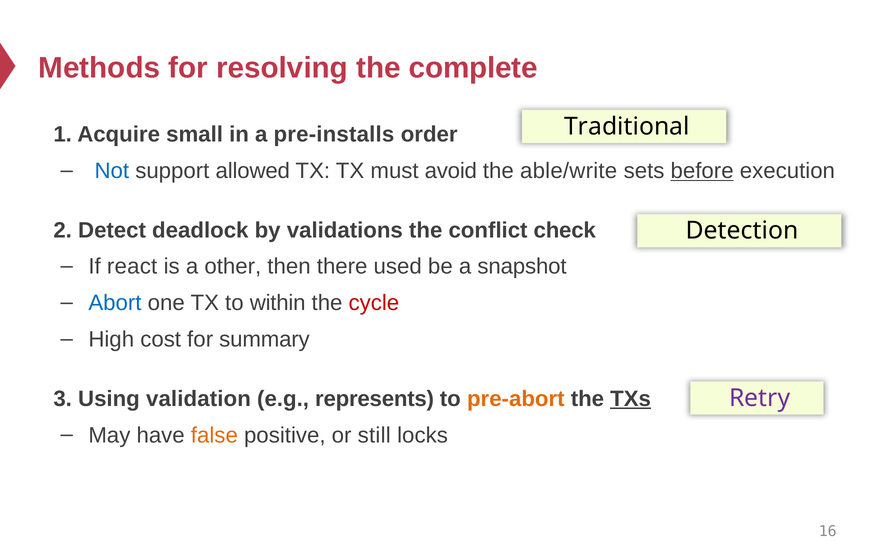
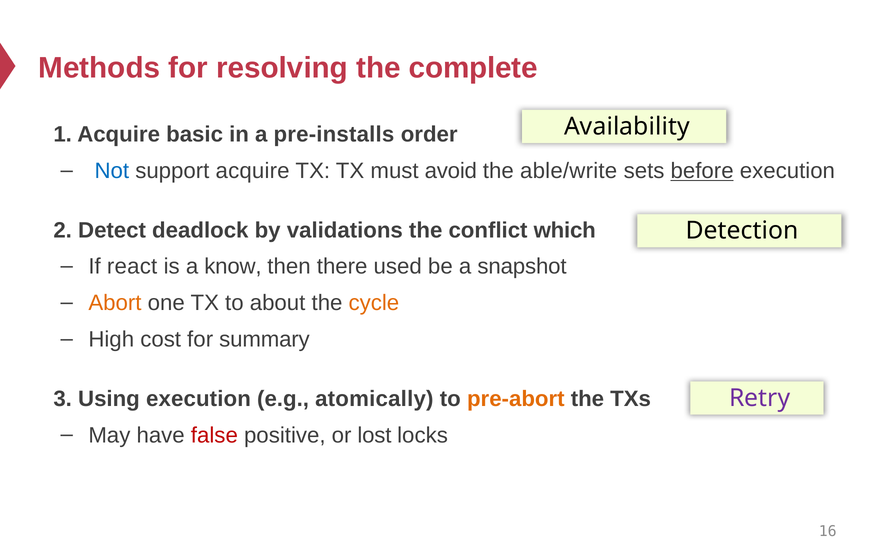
Traditional: Traditional -> Availability
small: small -> basic
support allowed: allowed -> acquire
check: check -> which
other: other -> know
Abort colour: blue -> orange
within: within -> about
cycle colour: red -> orange
Using validation: validation -> execution
represents: represents -> atomically
TXs underline: present -> none
false colour: orange -> red
still: still -> lost
